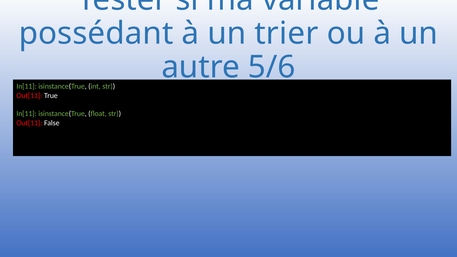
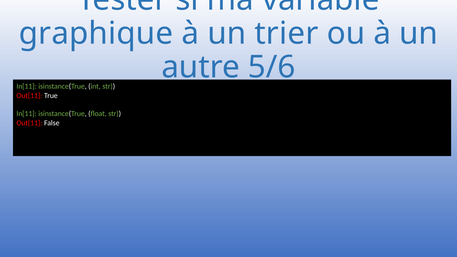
possédant: possédant -> graphique
